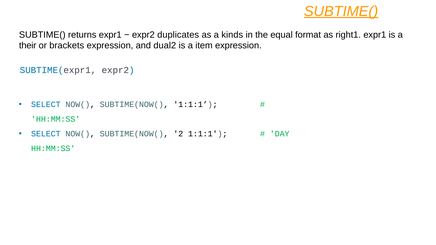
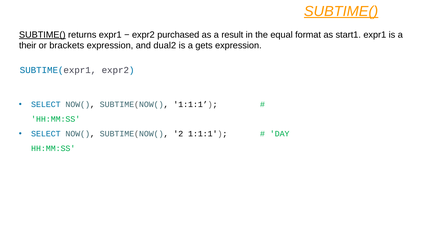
SUBTIME( at (42, 35) underline: none -> present
duplicates: duplicates -> purchased
kinds: kinds -> result
right1: right1 -> start1
item: item -> gets
